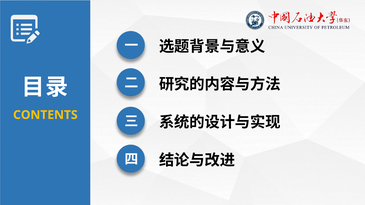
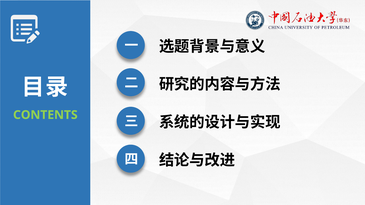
CONTENTS colour: yellow -> light green
